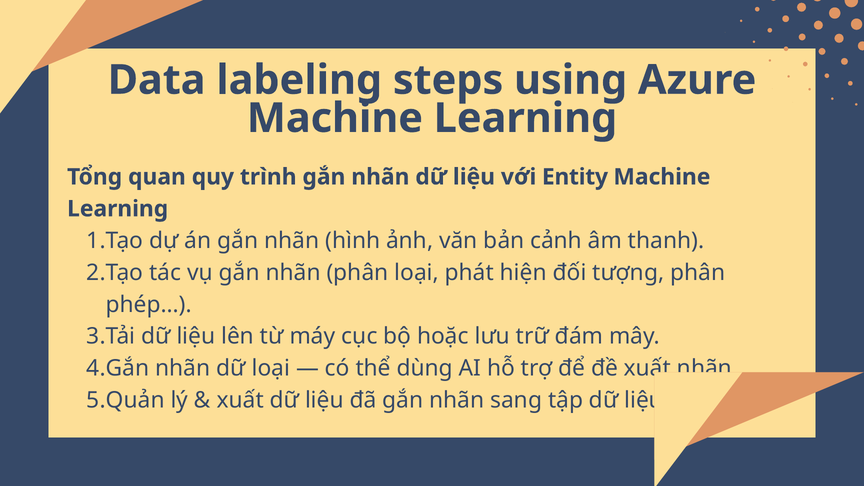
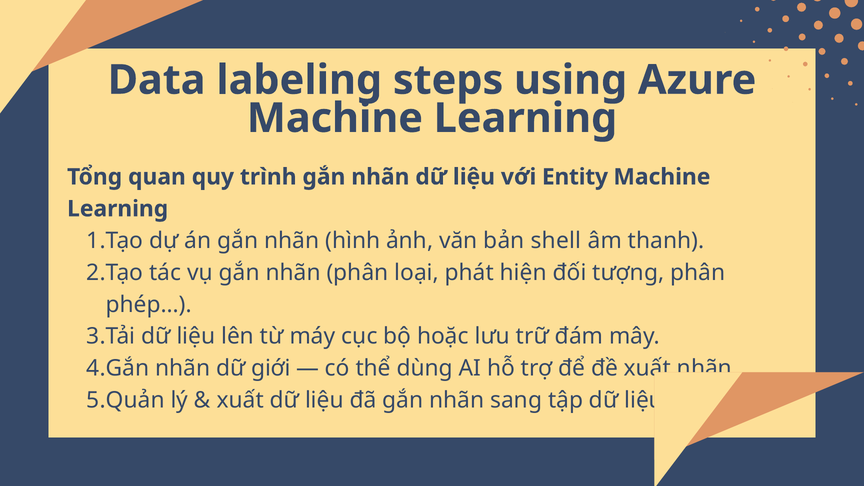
cảnh: cảnh -> shell
dữ loại: loại -> giới
